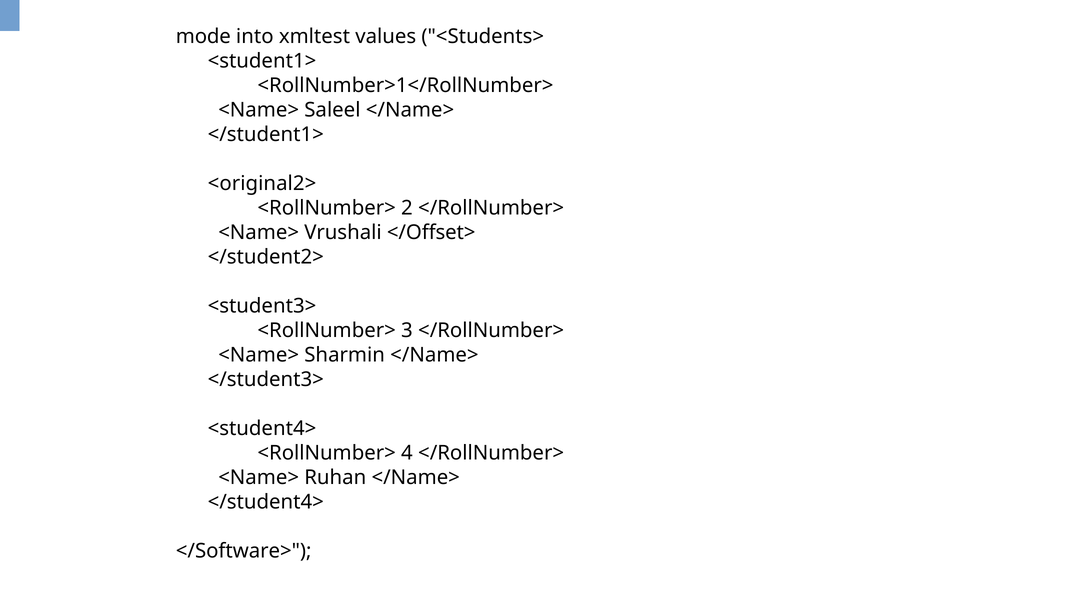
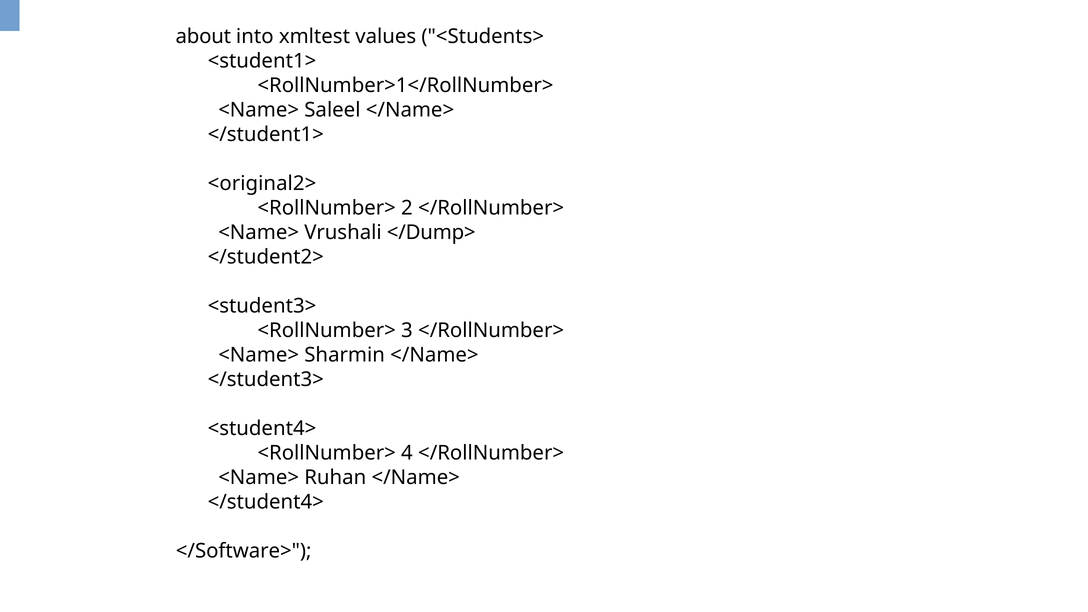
mode: mode -> about
</Offset>: </Offset> -> </Dump>
